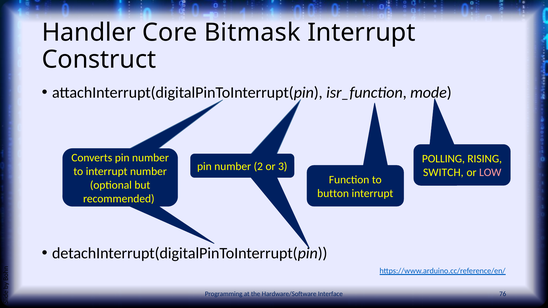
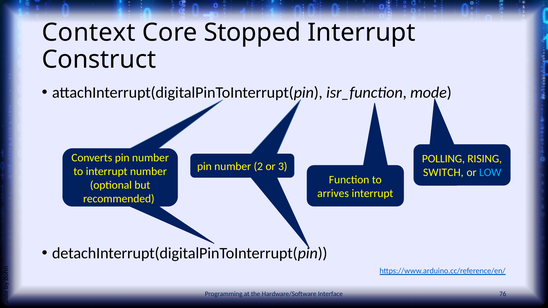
Handler: Handler -> Context
Bitmask: Bitmask -> Stopped
LOW colour: pink -> light blue
button: button -> arrives
